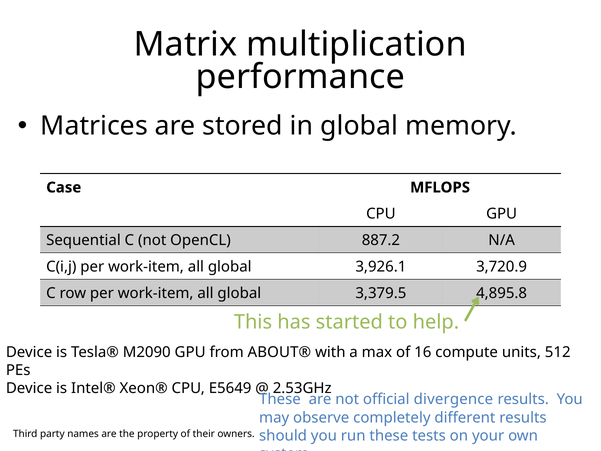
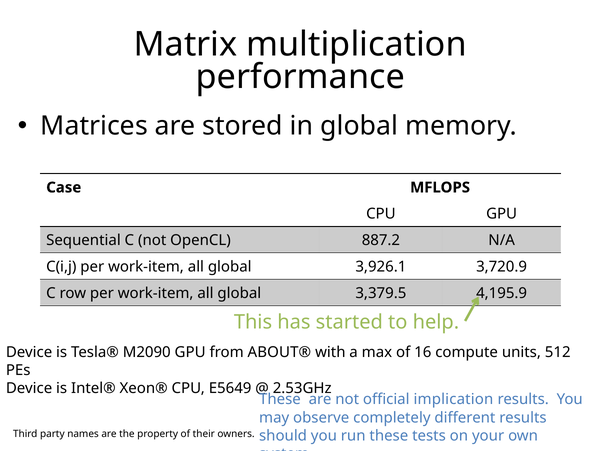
4,895.8: 4,895.8 -> 4,195.9
divergence: divergence -> implication
